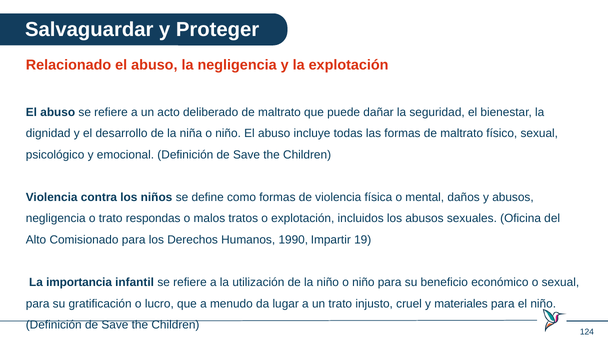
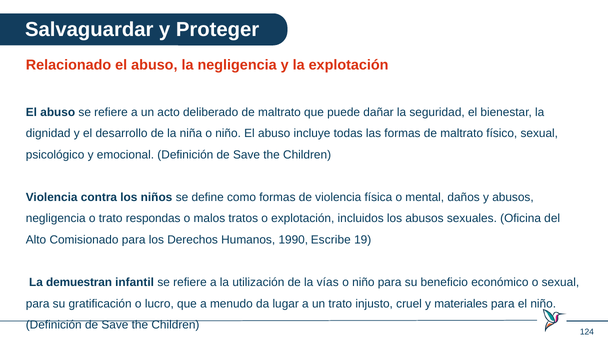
Impartir: Impartir -> Escribe
importancia: importancia -> demuestran
la niño: niño -> vías
